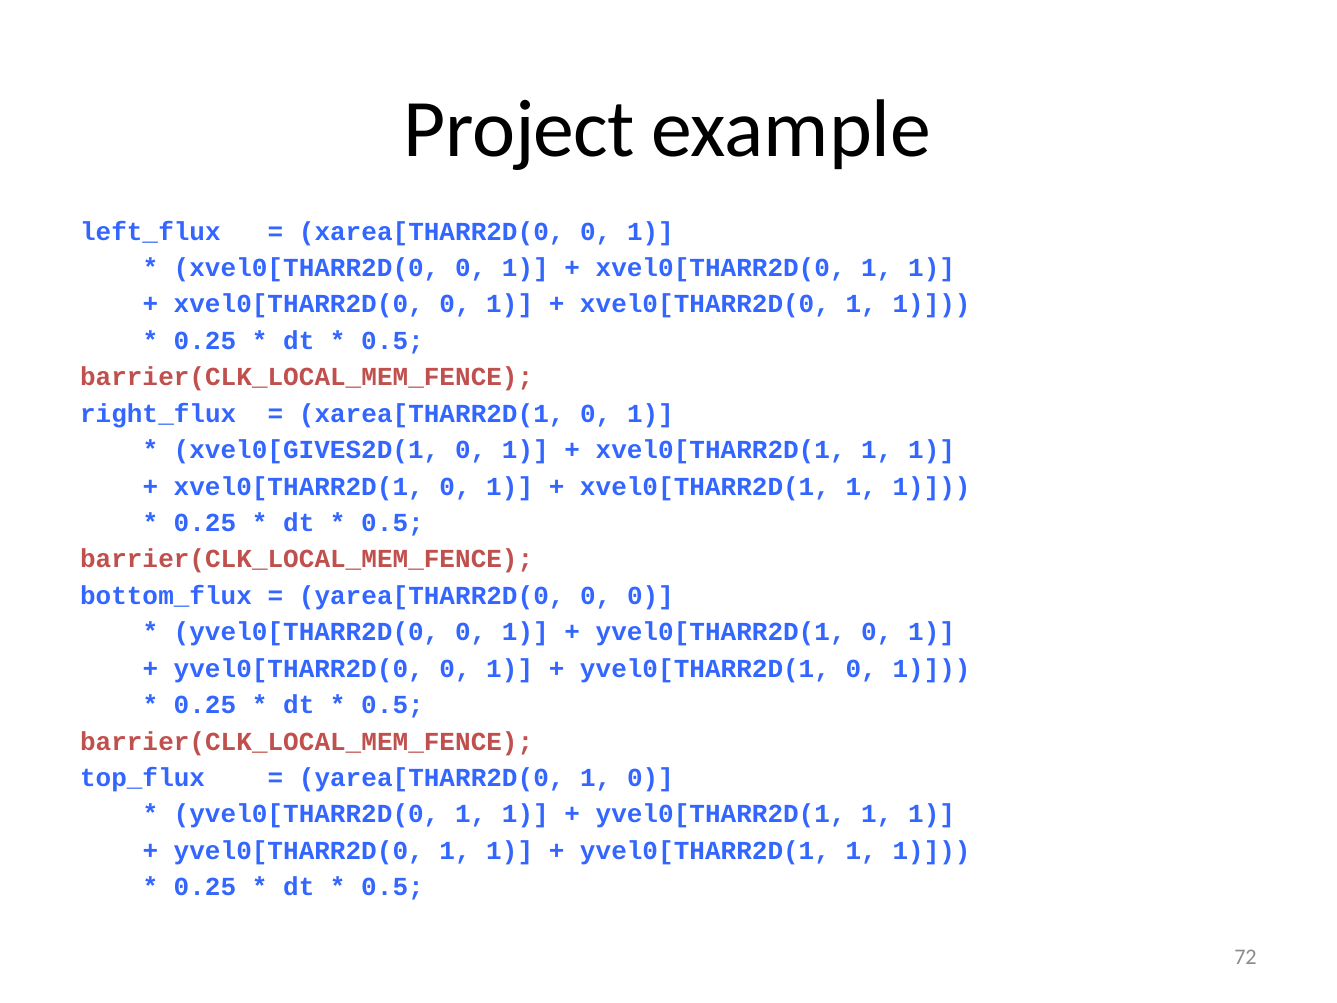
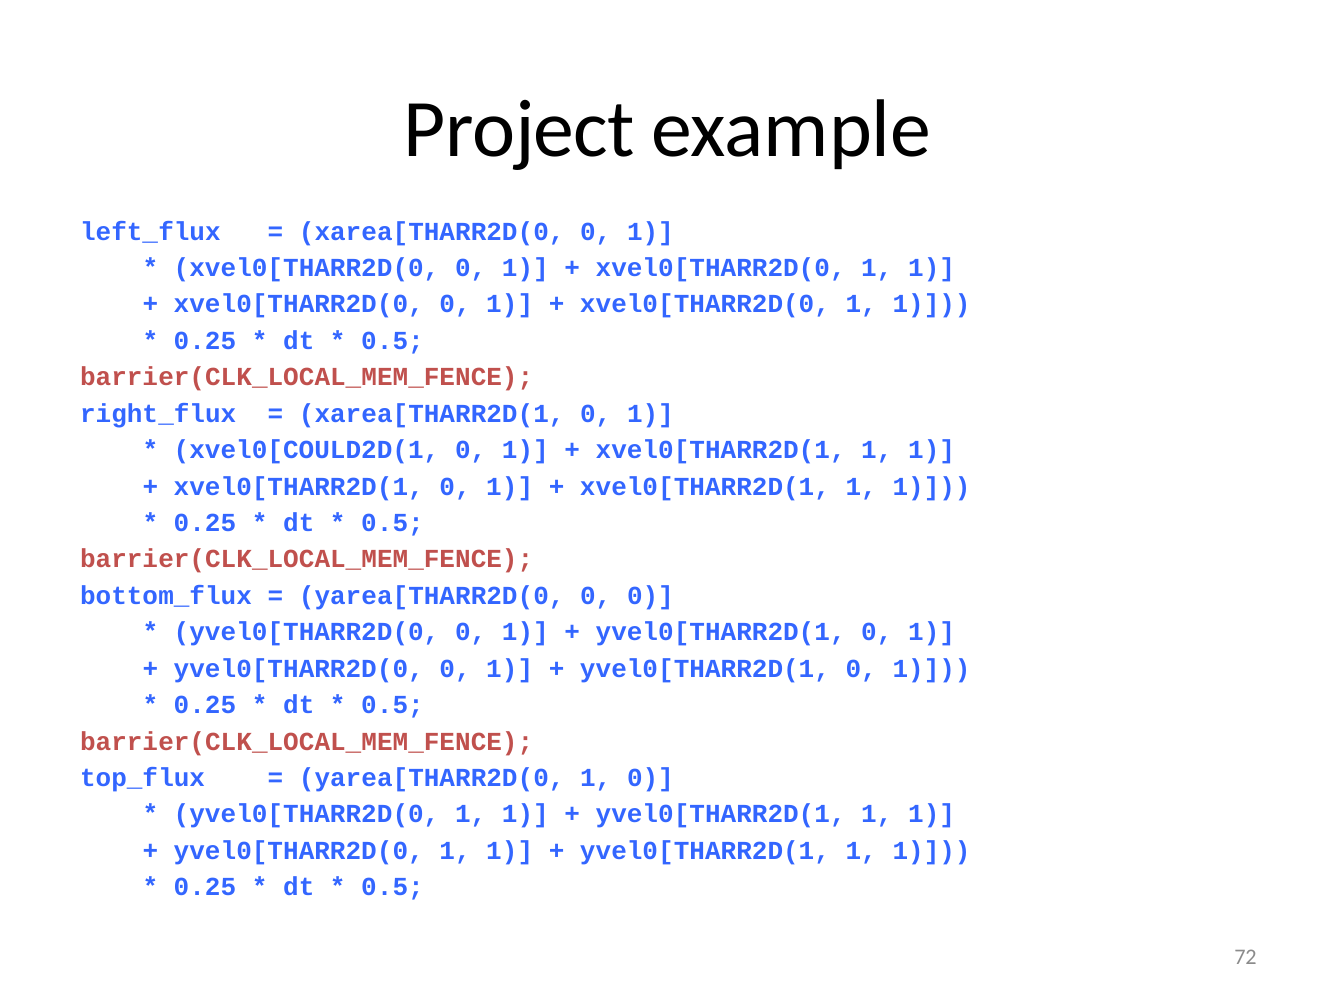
xvel0[GIVES2D(1: xvel0[GIVES2D(1 -> xvel0[COULD2D(1
